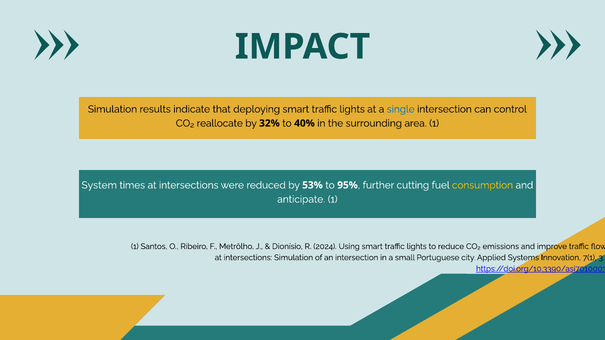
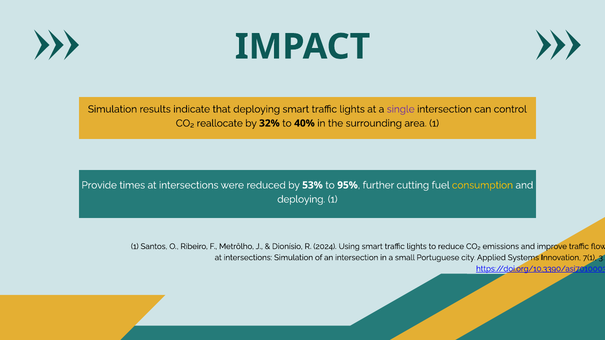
single colour: blue -> purple
System: System -> Provide
anticipate at (301, 199): anticipate -> deploying
